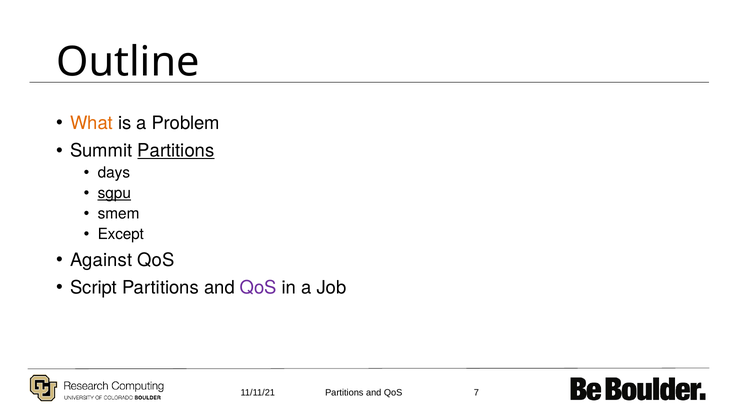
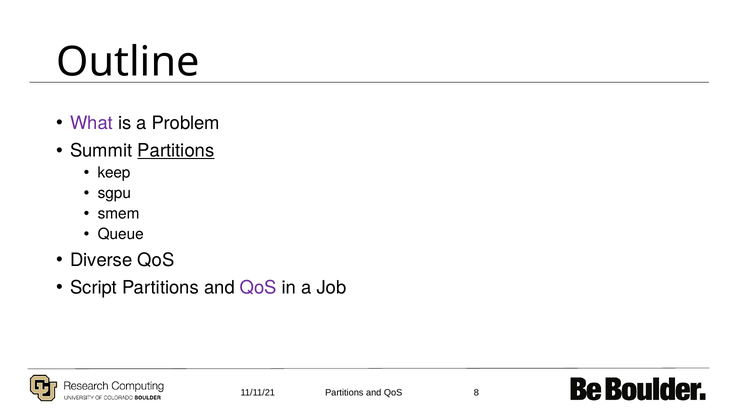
What colour: orange -> purple
days: days -> keep
sgpu underline: present -> none
Except: Except -> Queue
Against: Against -> Diverse
7: 7 -> 8
